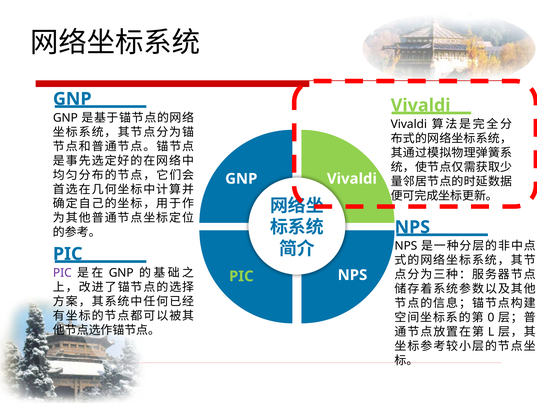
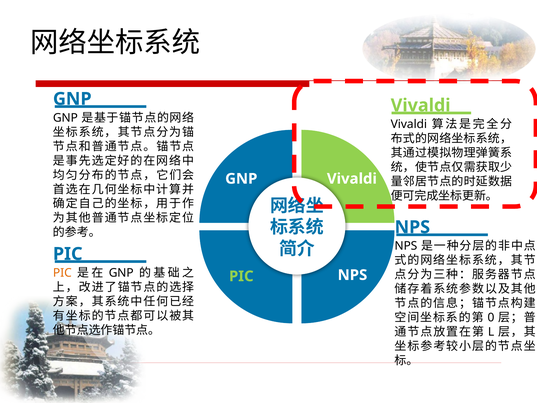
PIC at (62, 273) colour: purple -> orange
